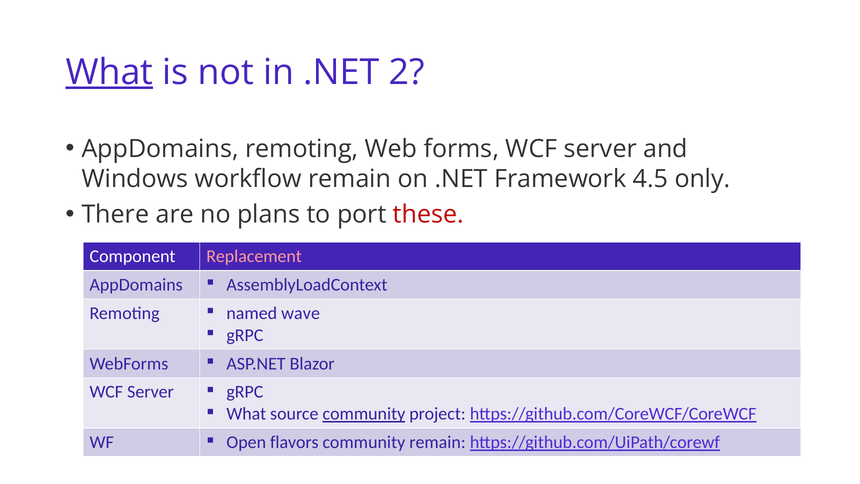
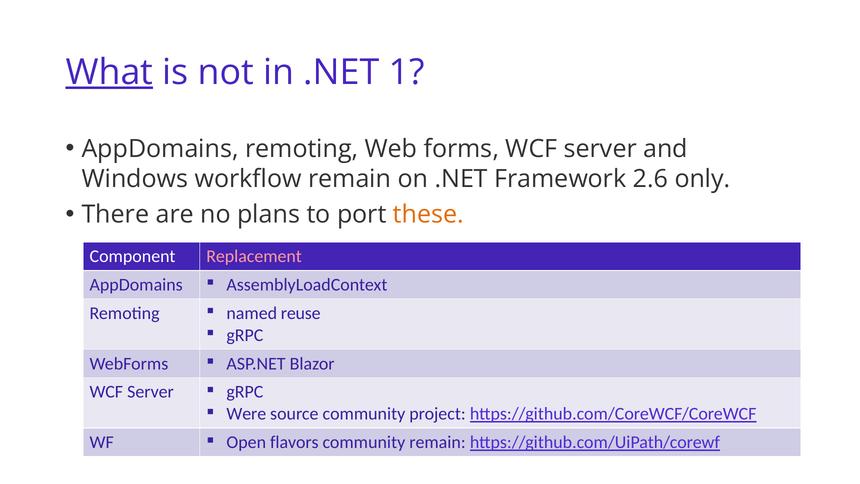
2: 2 -> 1
4.5: 4.5 -> 2.6
these colour: red -> orange
wave: wave -> reuse
What at (246, 414): What -> Were
community at (364, 414) underline: present -> none
